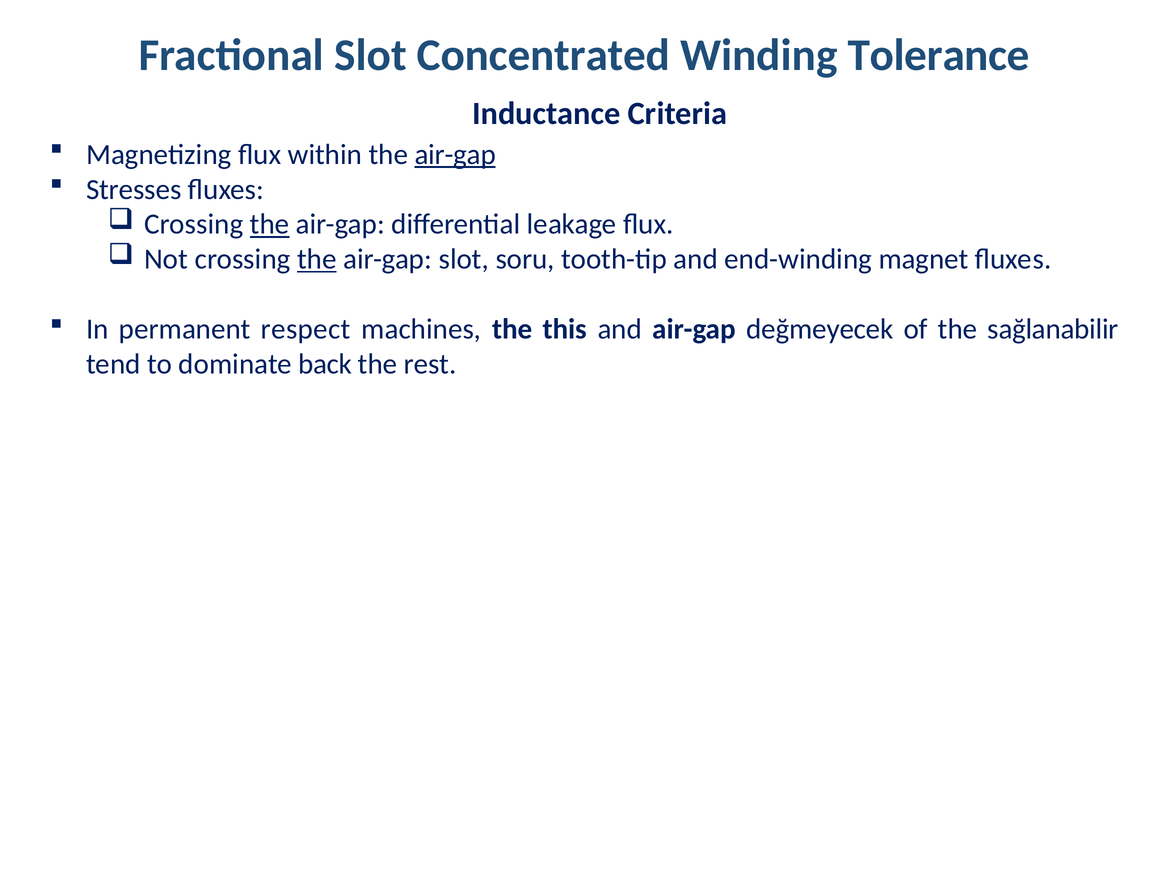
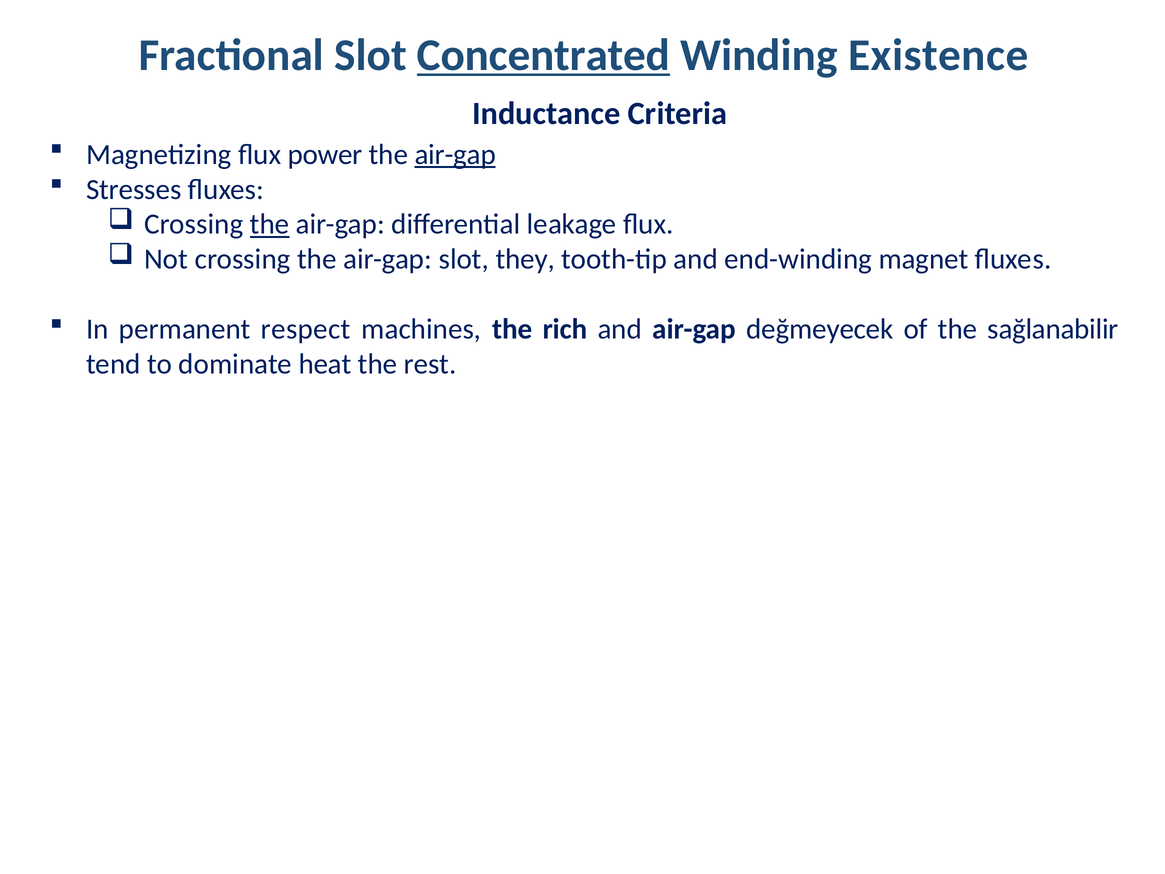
Concentrated underline: none -> present
Tolerance: Tolerance -> Existence
within: within -> power
the at (317, 259) underline: present -> none
soru: soru -> they
this: this -> rich
back: back -> heat
